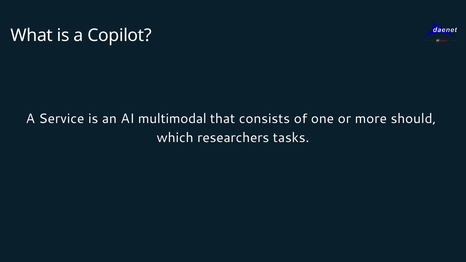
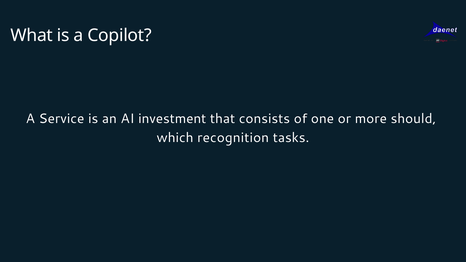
multimodal: multimodal -> investment
researchers: researchers -> recognition
